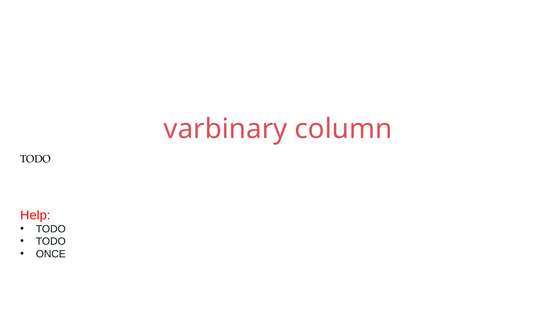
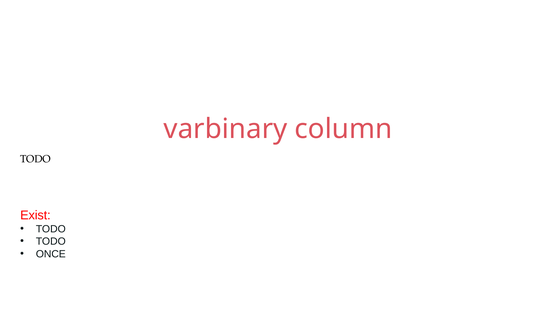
Help: Help -> Exist
